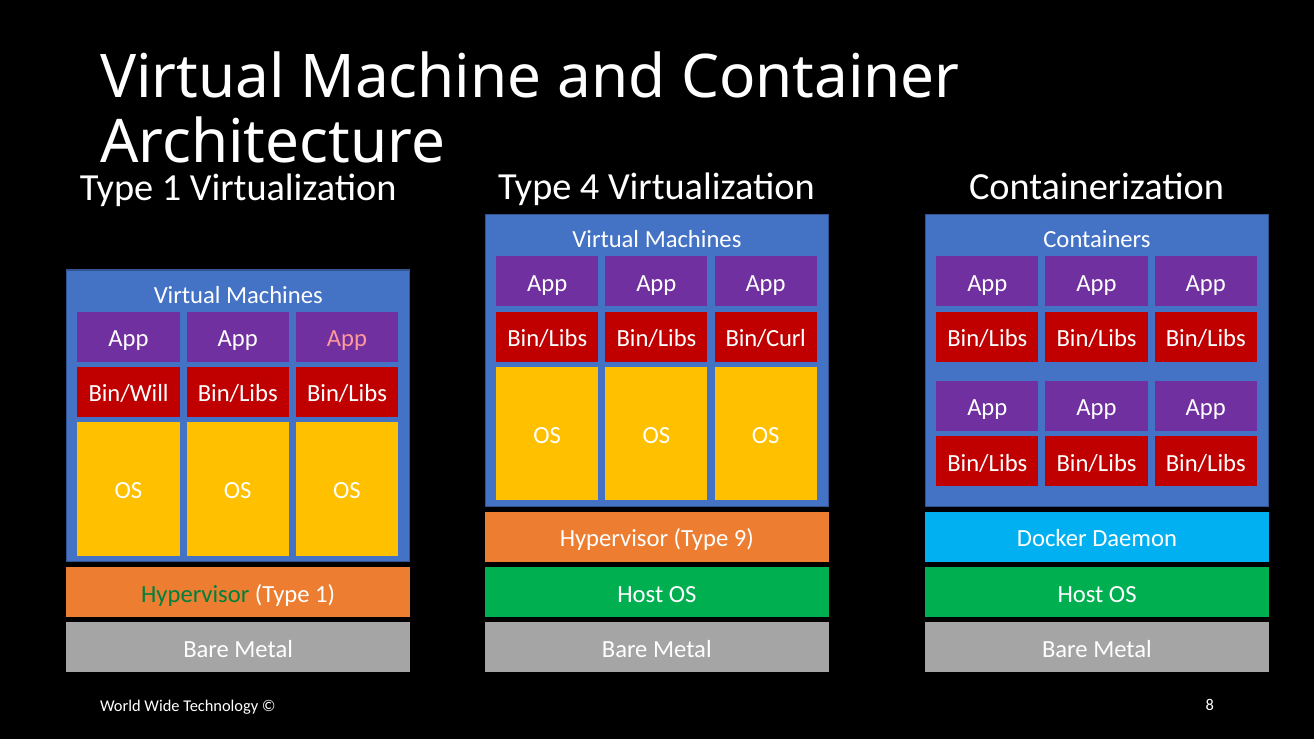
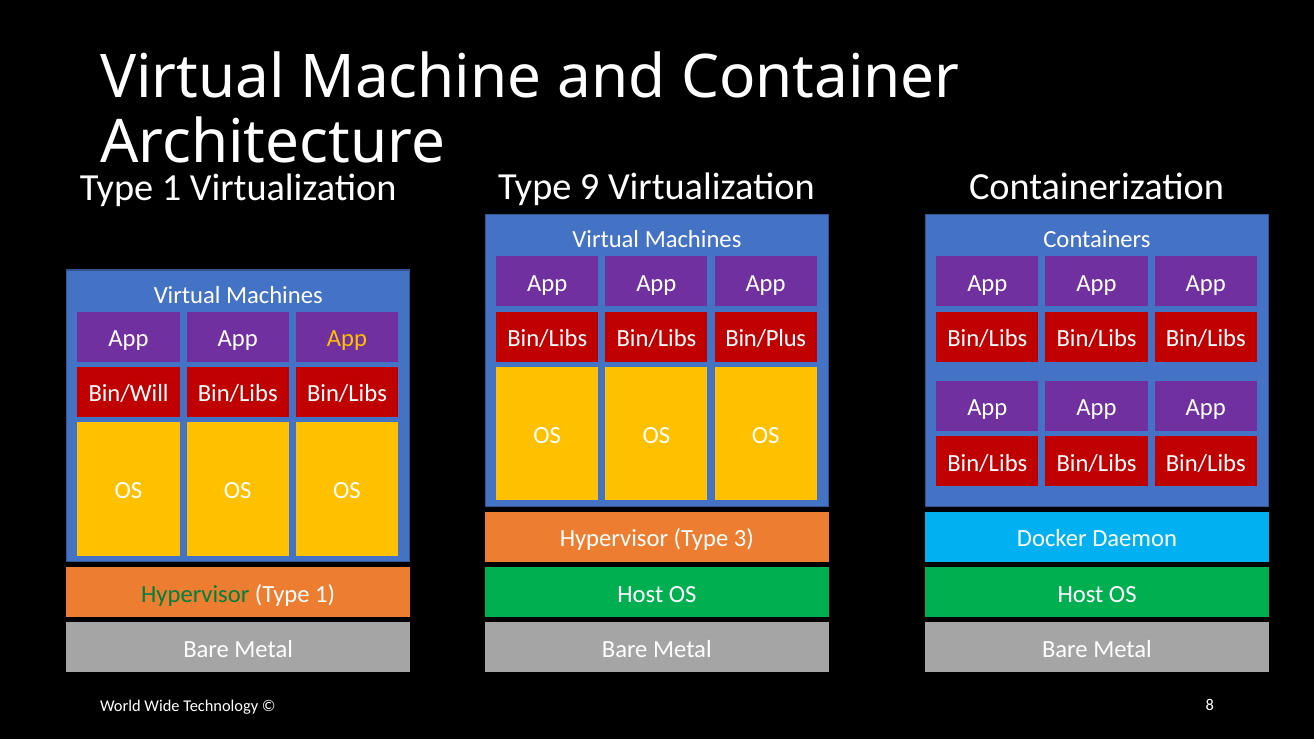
4: 4 -> 9
App at (347, 338) colour: pink -> yellow
Bin/Curl: Bin/Curl -> Bin/Plus
9: 9 -> 3
